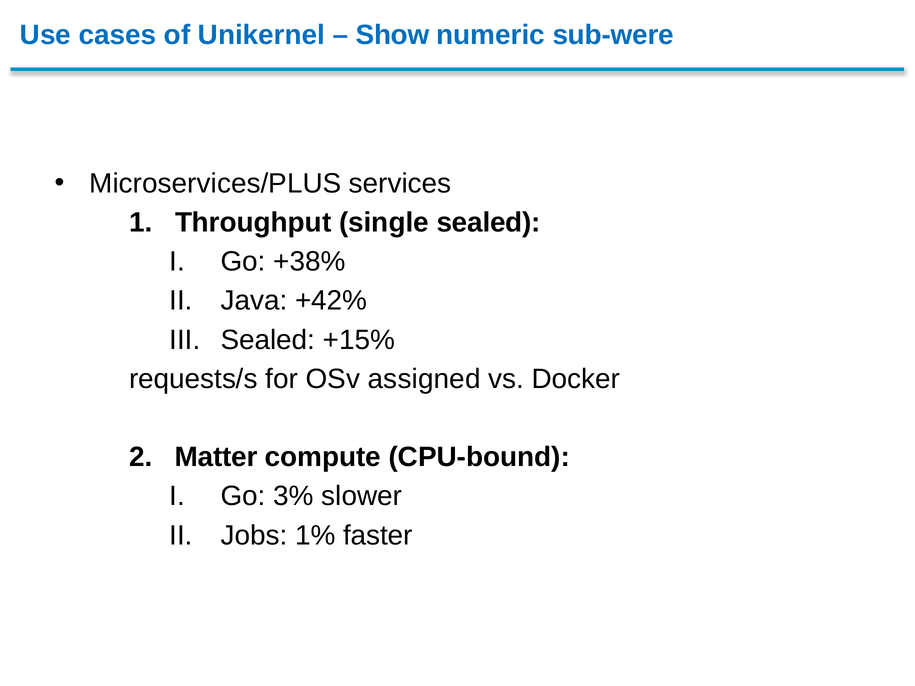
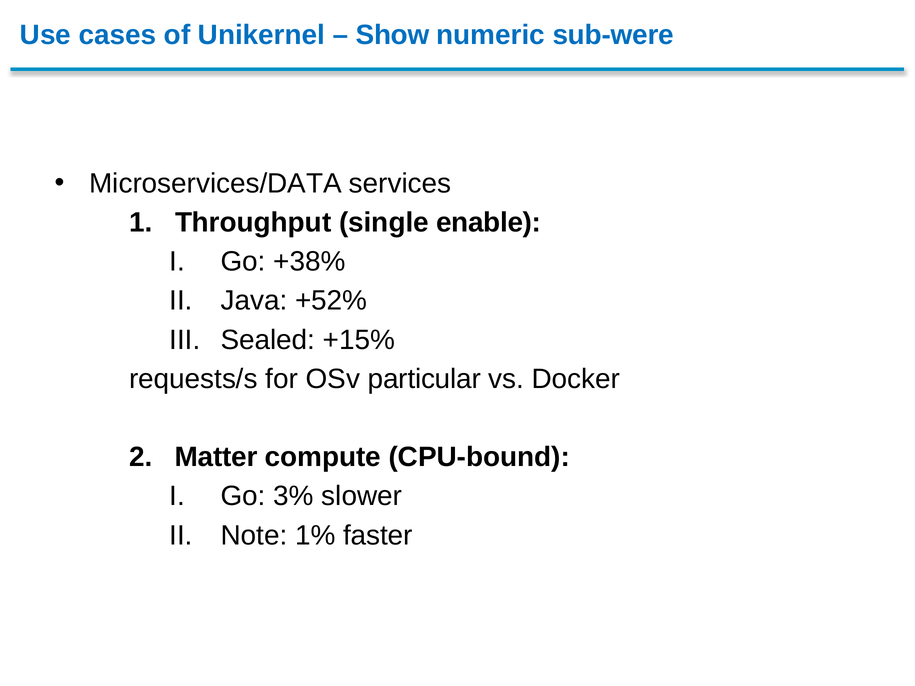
Microservices/PLUS: Microservices/PLUS -> Microservices/DATA
single sealed: sealed -> enable
+42%: +42% -> +52%
assigned: assigned -> particular
Jobs: Jobs -> Note
